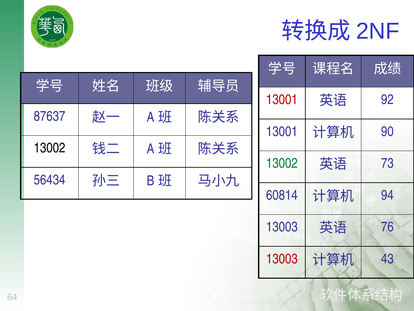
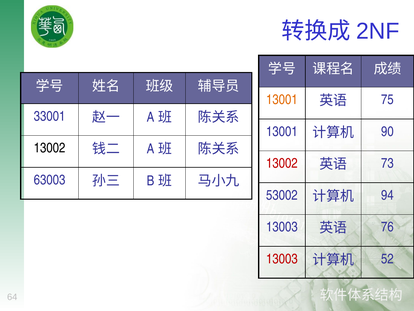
13001 at (282, 100) colour: red -> orange
92: 92 -> 75
87637: 87637 -> 33001
13002 at (282, 163) colour: green -> red
56434: 56434 -> 63003
60814: 60814 -> 53002
43: 43 -> 52
